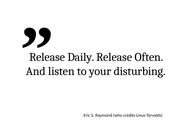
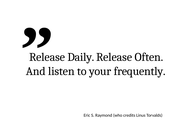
disturbing: disturbing -> frequently
